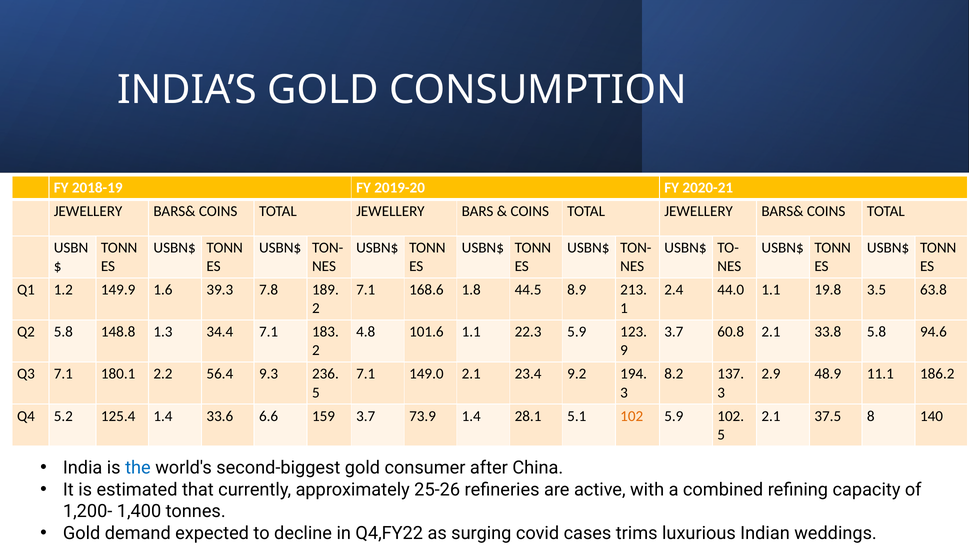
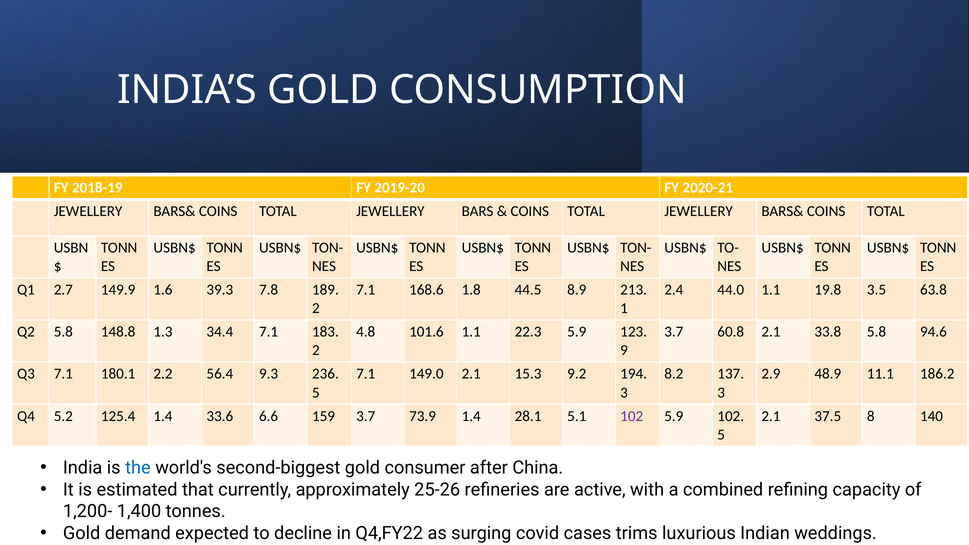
1.2: 1.2 -> 2.7
23.4: 23.4 -> 15.3
102 at (632, 416) colour: orange -> purple
